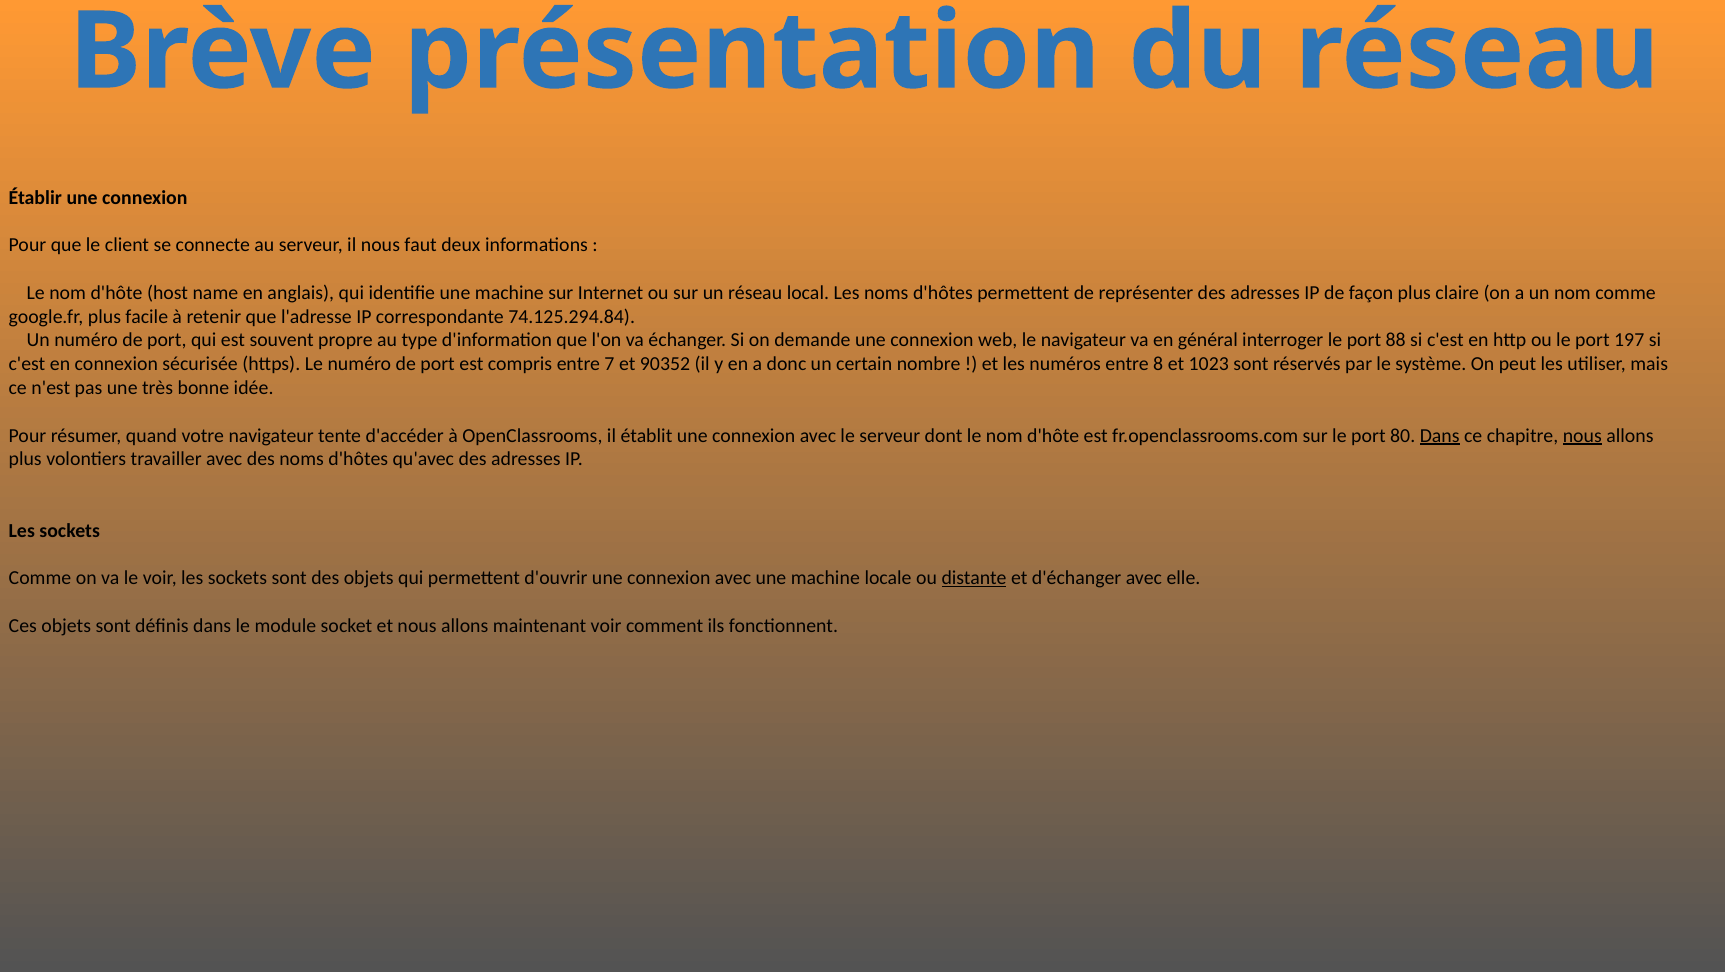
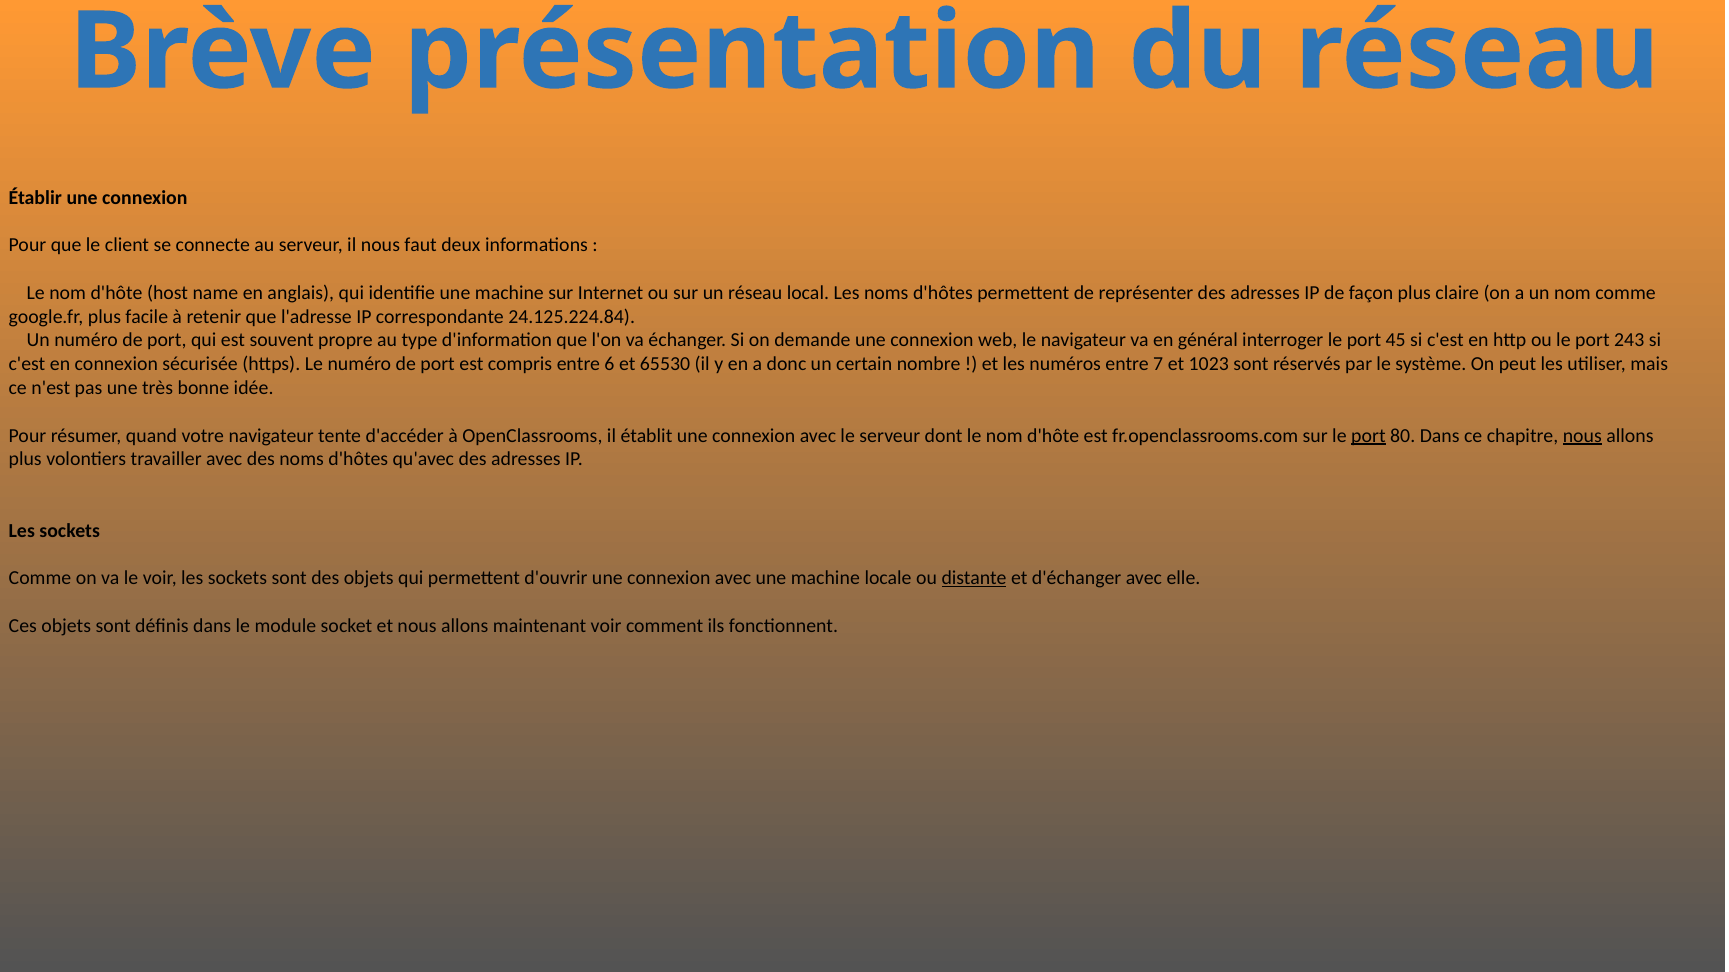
74.125.294.84: 74.125.294.84 -> 24.125.224.84
88: 88 -> 45
197: 197 -> 243
7: 7 -> 6
90352: 90352 -> 65530
8: 8 -> 7
port at (1368, 436) underline: none -> present
Dans at (1440, 436) underline: present -> none
